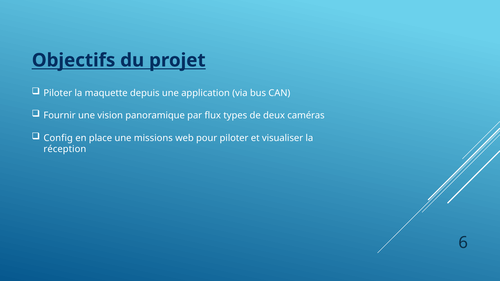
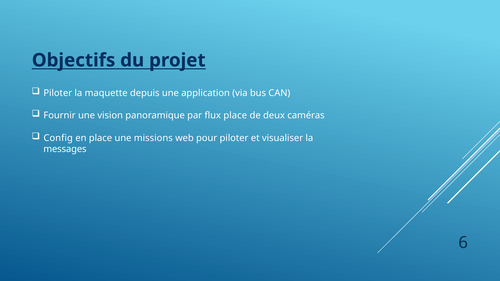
flux types: types -> place
réception: réception -> messages
